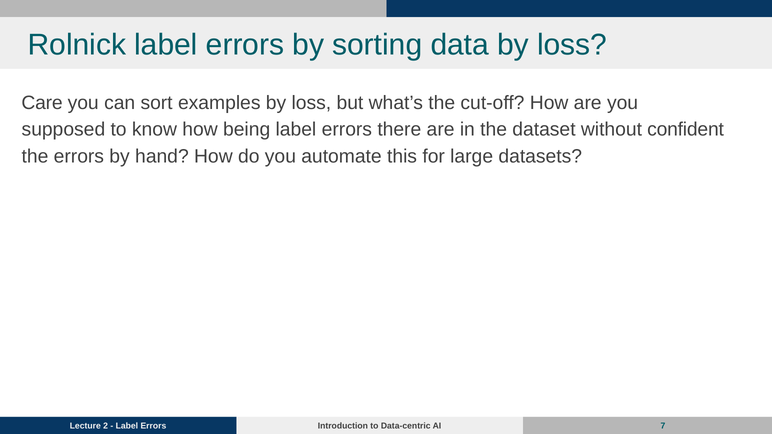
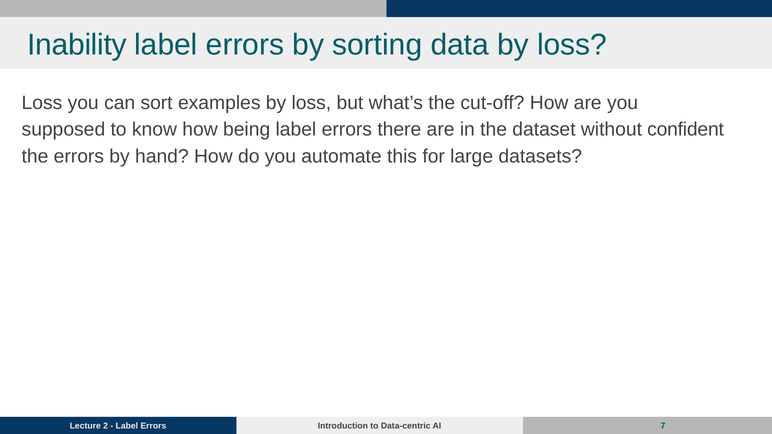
Rolnick: Rolnick -> Inability
Care at (42, 103): Care -> Loss
